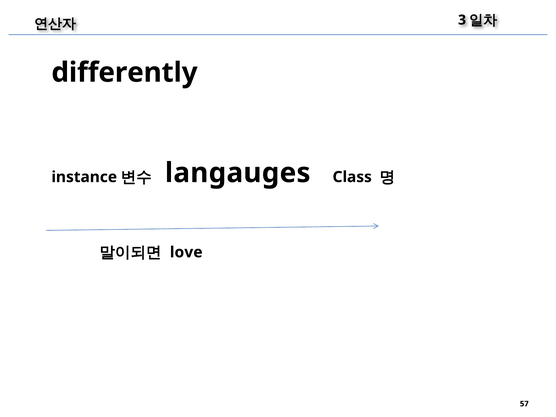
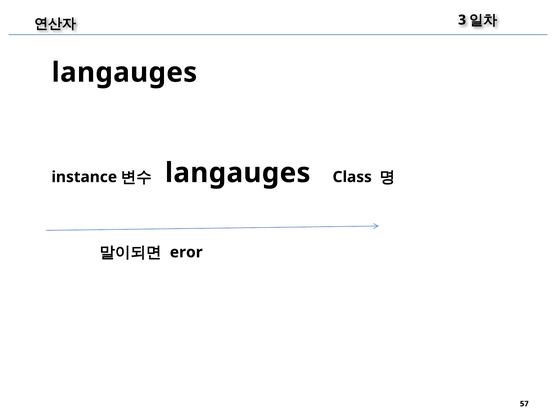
differently at (125, 73): differently -> langauges
love: love -> eror
